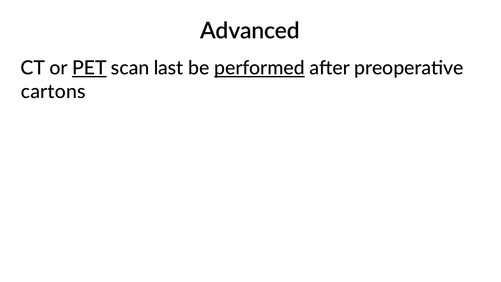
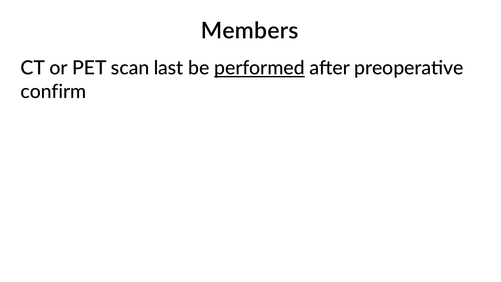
Advanced: Advanced -> Members
PET underline: present -> none
cartons: cartons -> confirm
